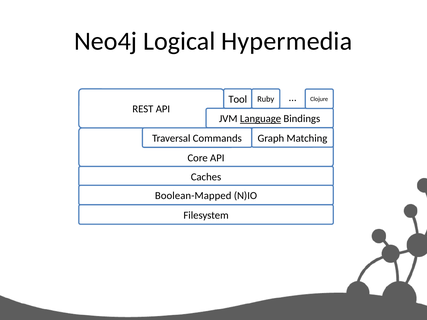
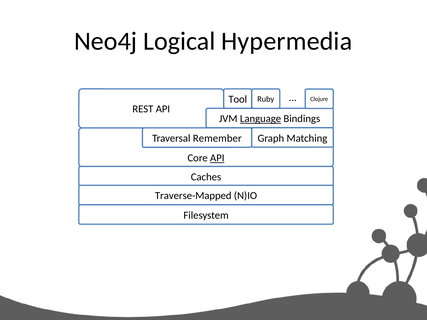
Commands: Commands -> Remember
API at (217, 158) underline: none -> present
Boolean-Mapped: Boolean-Mapped -> Traverse-Mapped
